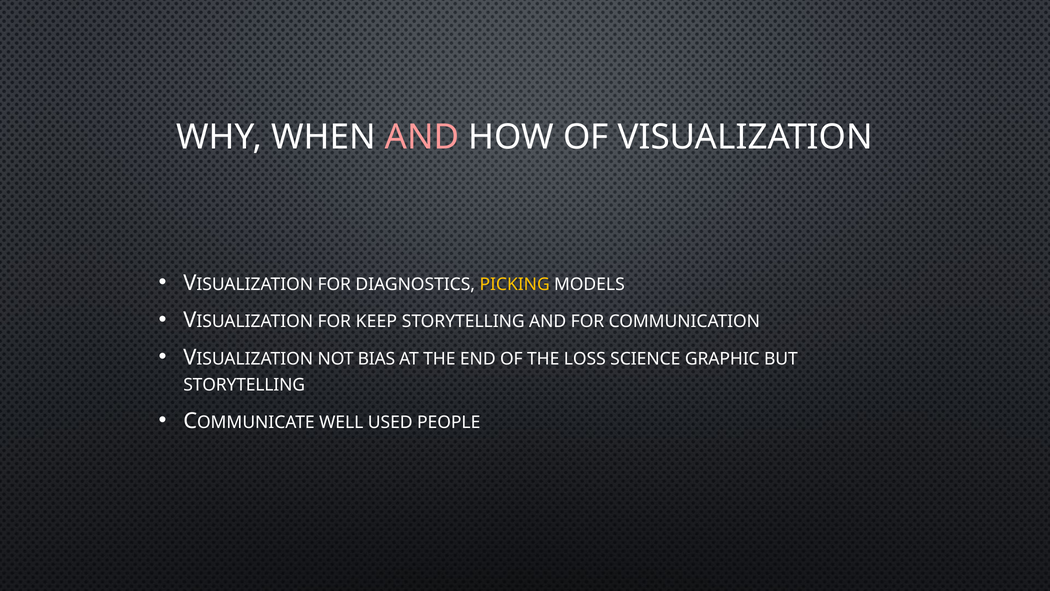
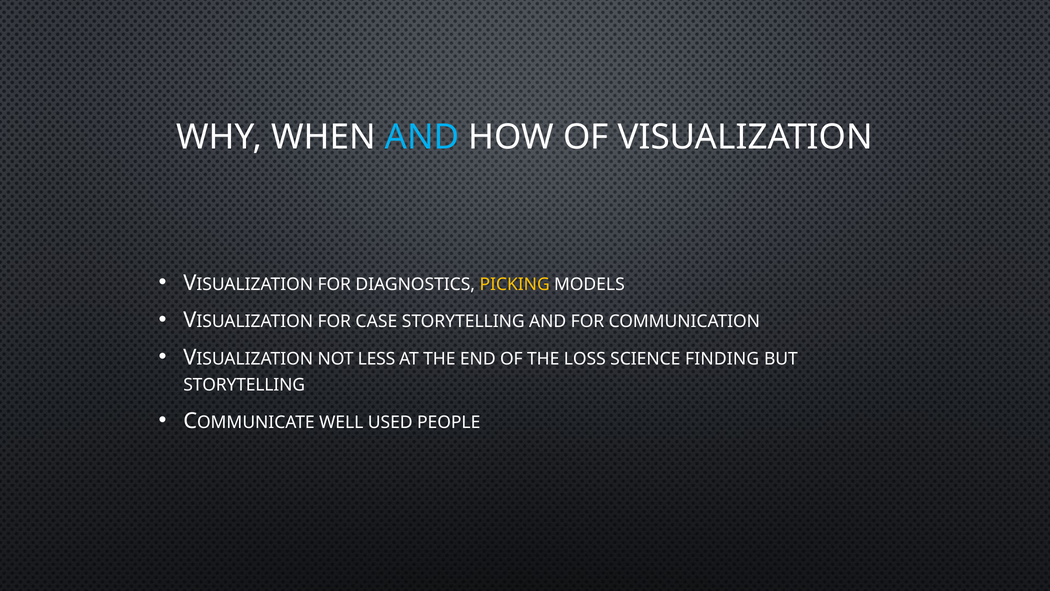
AND at (422, 137) colour: pink -> light blue
KEEP: KEEP -> CASE
BIAS: BIAS -> LESS
GRAPHIC: GRAPHIC -> FINDING
